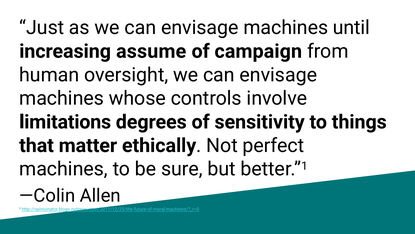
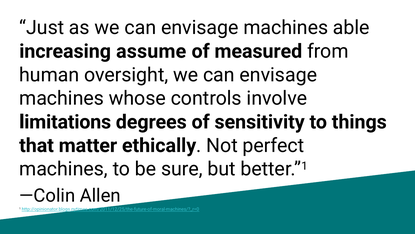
until: until -> able
campaign: campaign -> measured
